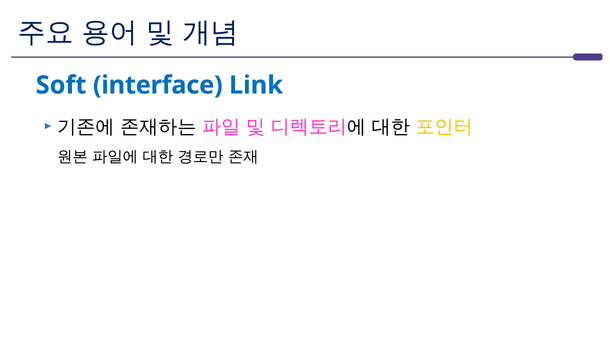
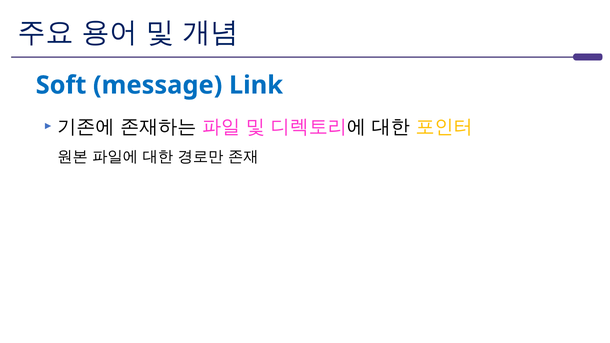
interface: interface -> message
